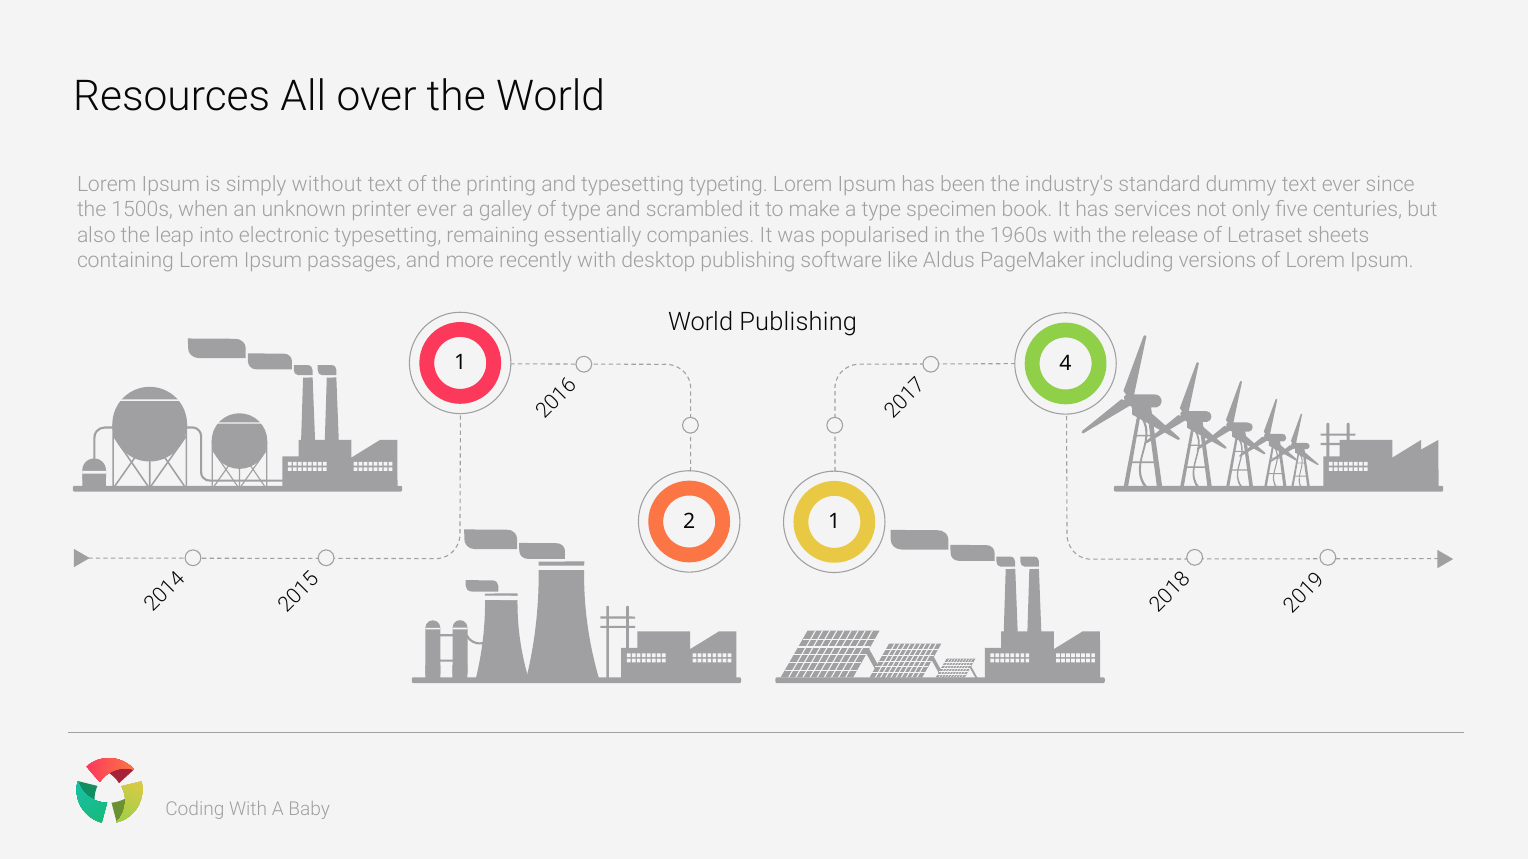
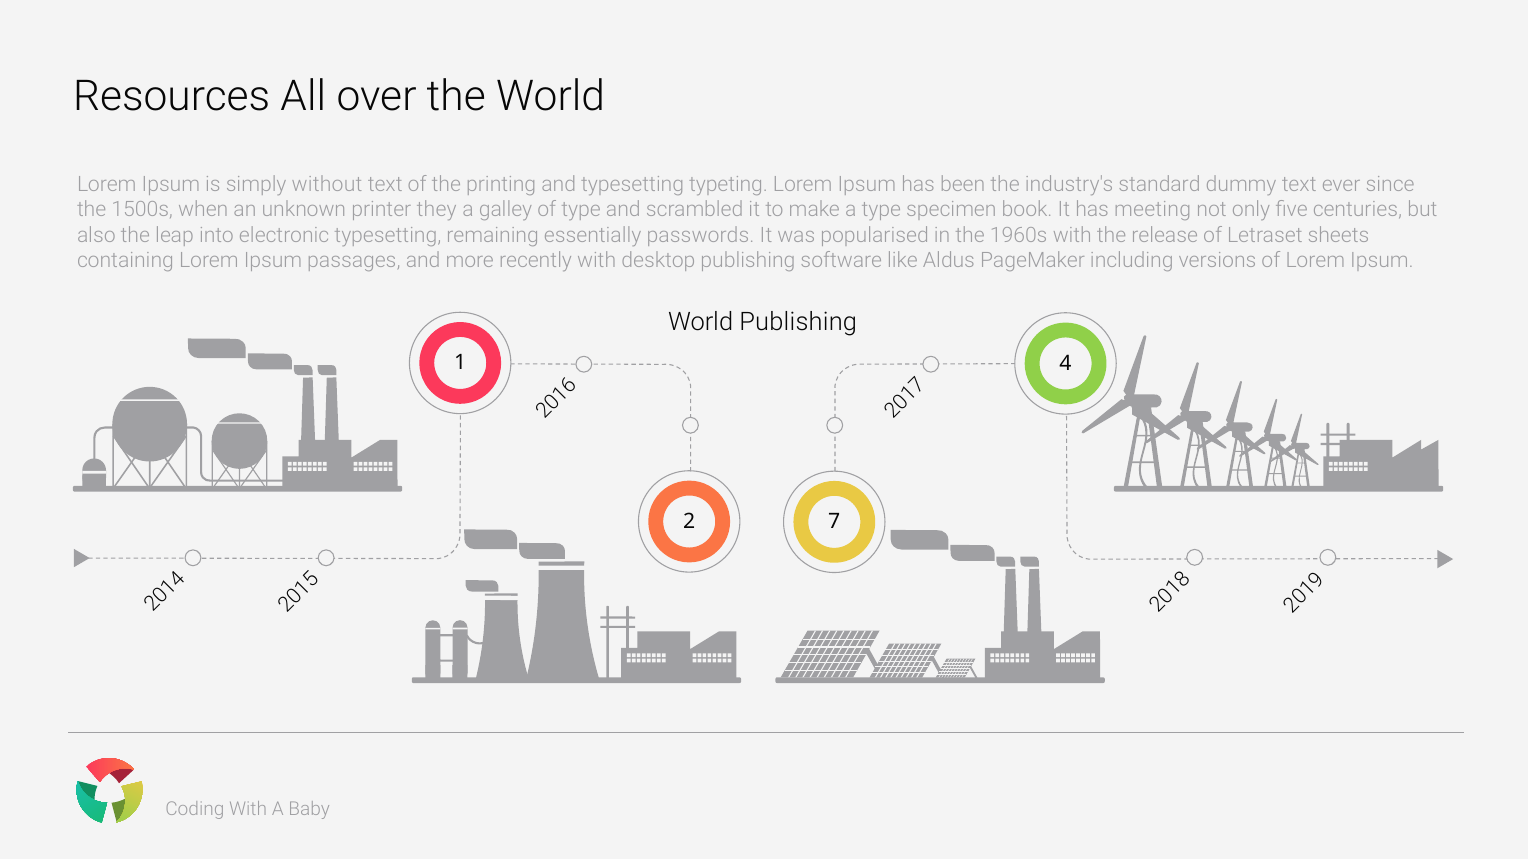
printer ever: ever -> they
services: services -> meeting
companies: companies -> passwords
2 1: 1 -> 7
